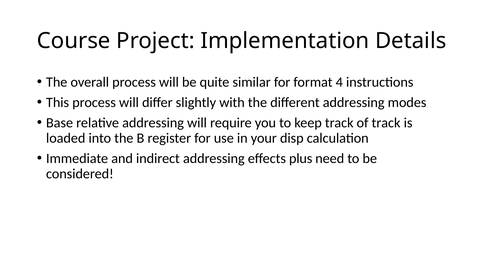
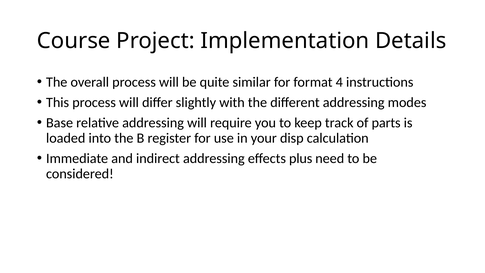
of track: track -> parts
